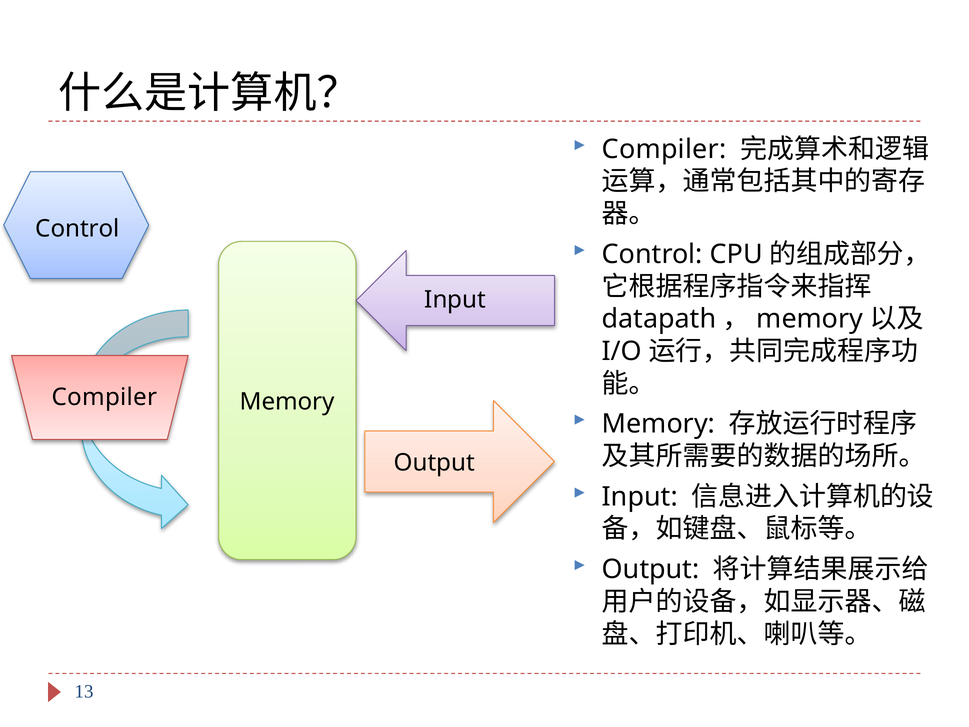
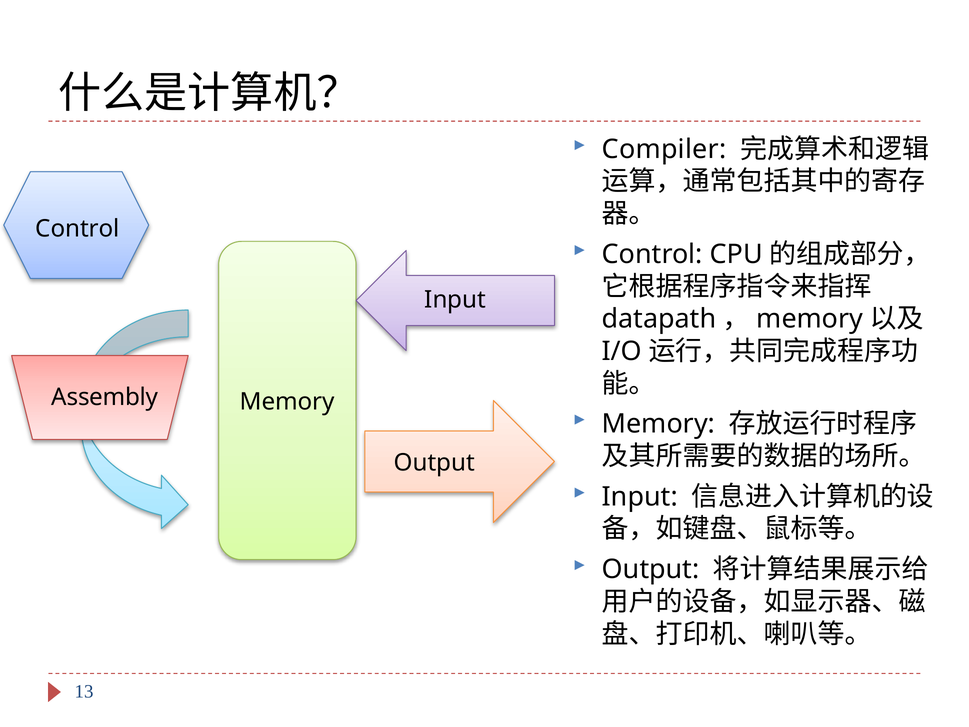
Compiler at (105, 397): Compiler -> Assembly
